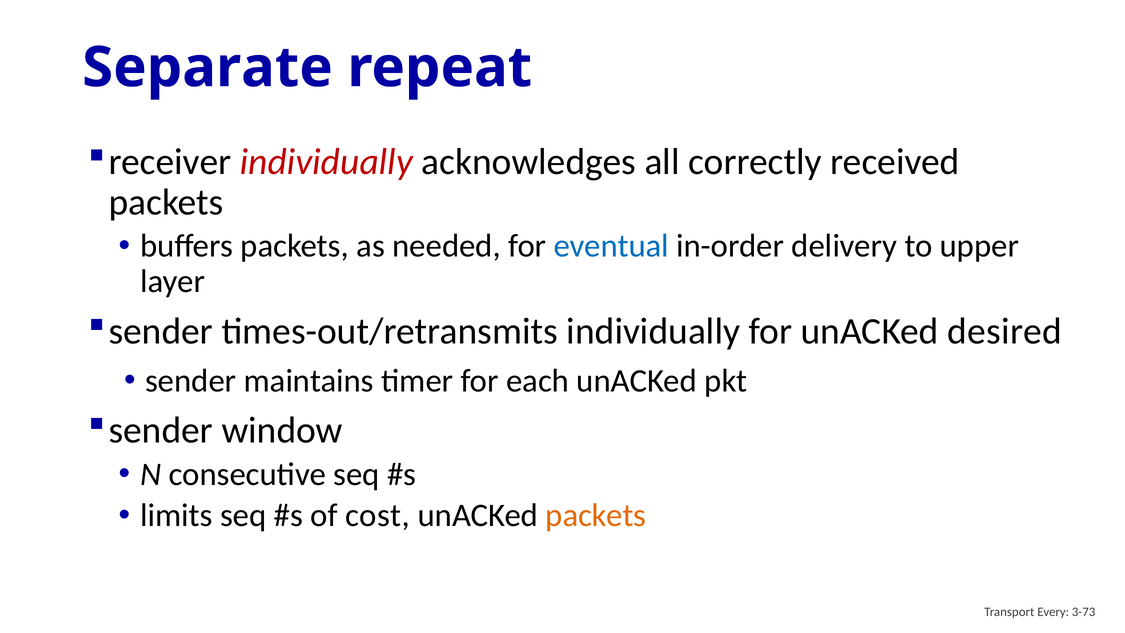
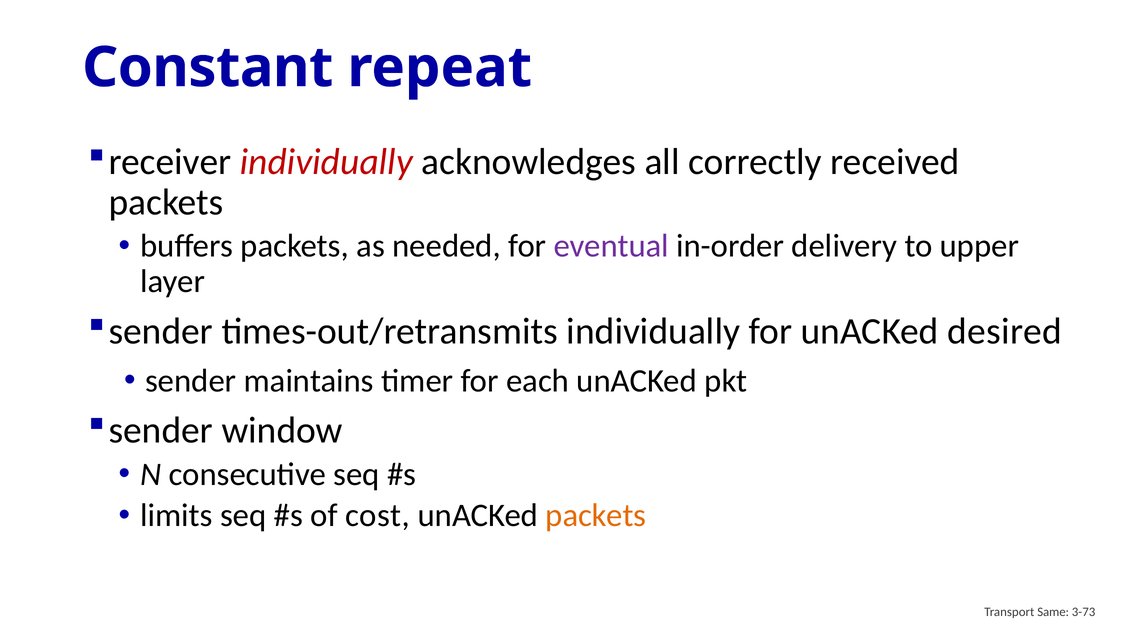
Separate: Separate -> Constant
eventual colour: blue -> purple
Every: Every -> Same
